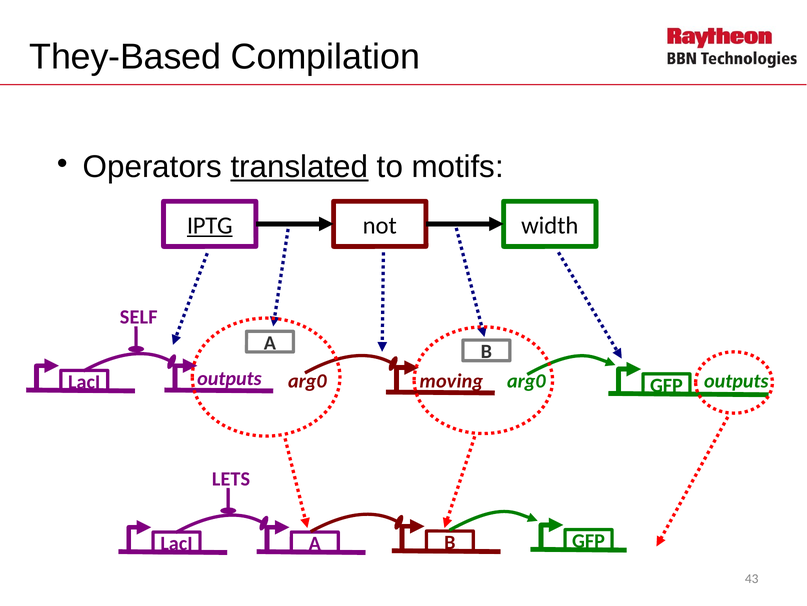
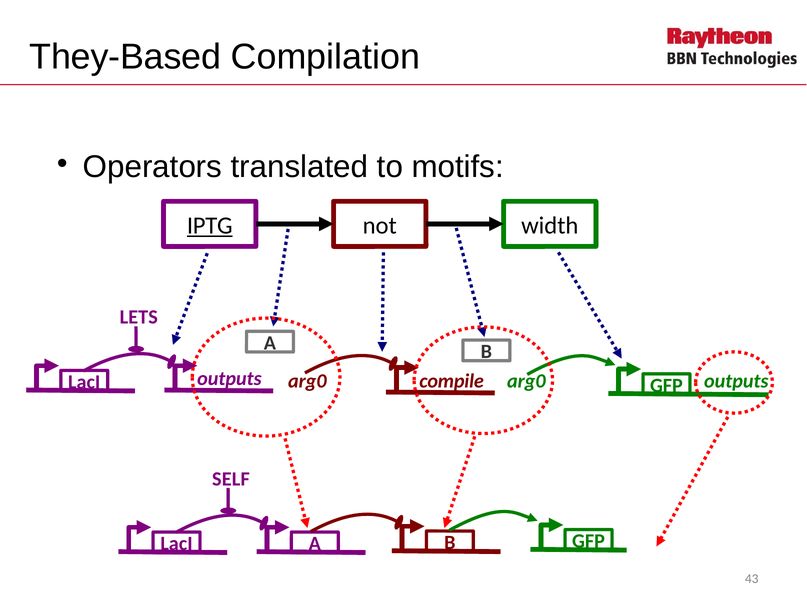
translated underline: present -> none
SELF: SELF -> LETS
moving: moving -> compile
LETS: LETS -> SELF
